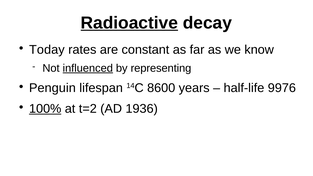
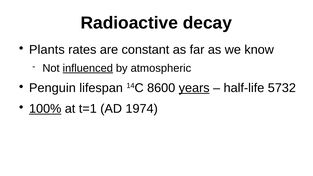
Radioactive underline: present -> none
Today: Today -> Plants
representing: representing -> atmospheric
years underline: none -> present
9976: 9976 -> 5732
t=2: t=2 -> t=1
1936: 1936 -> 1974
